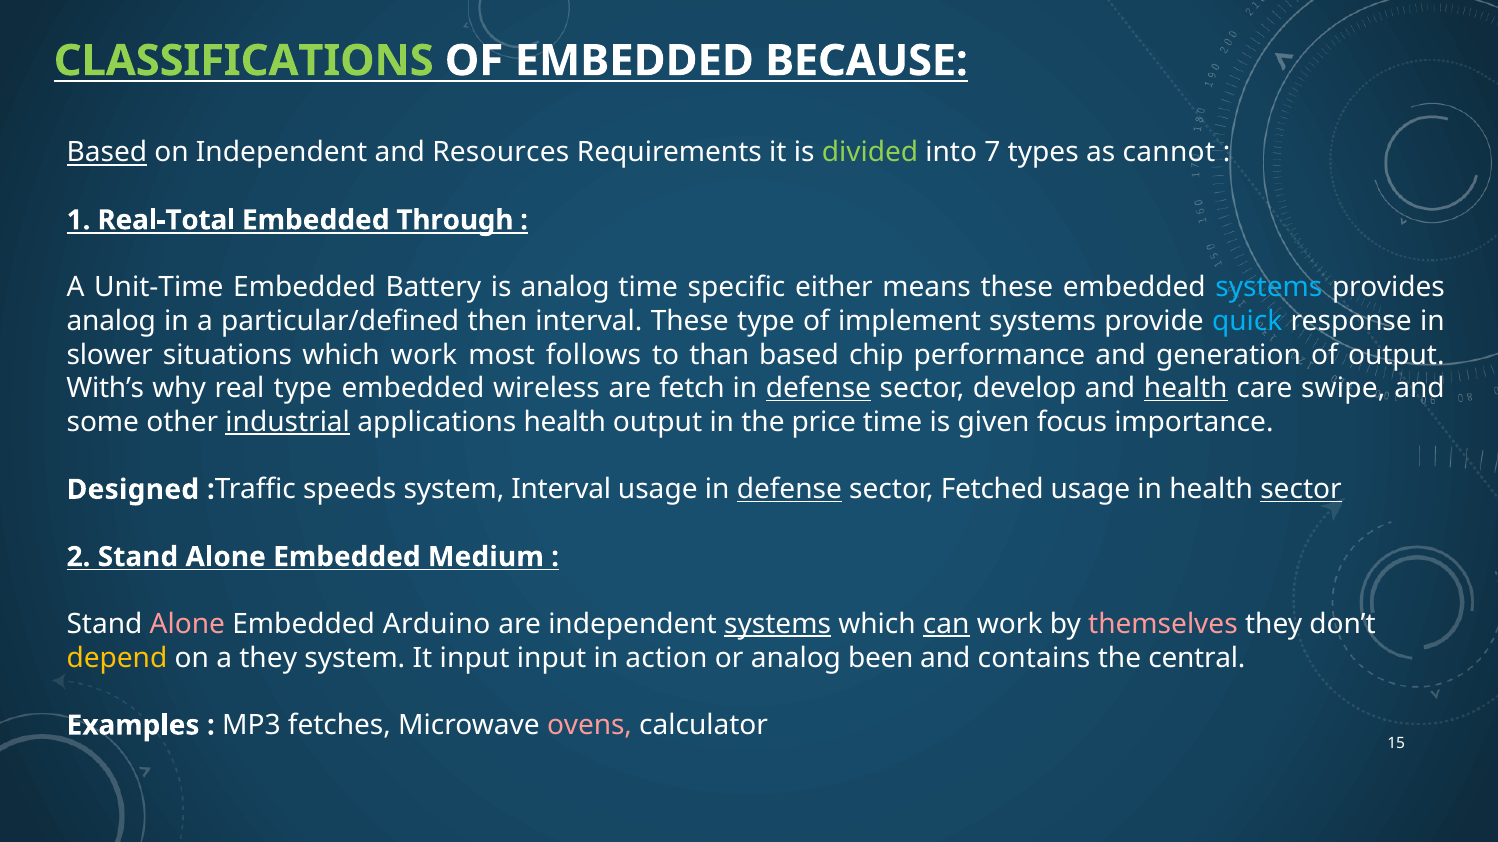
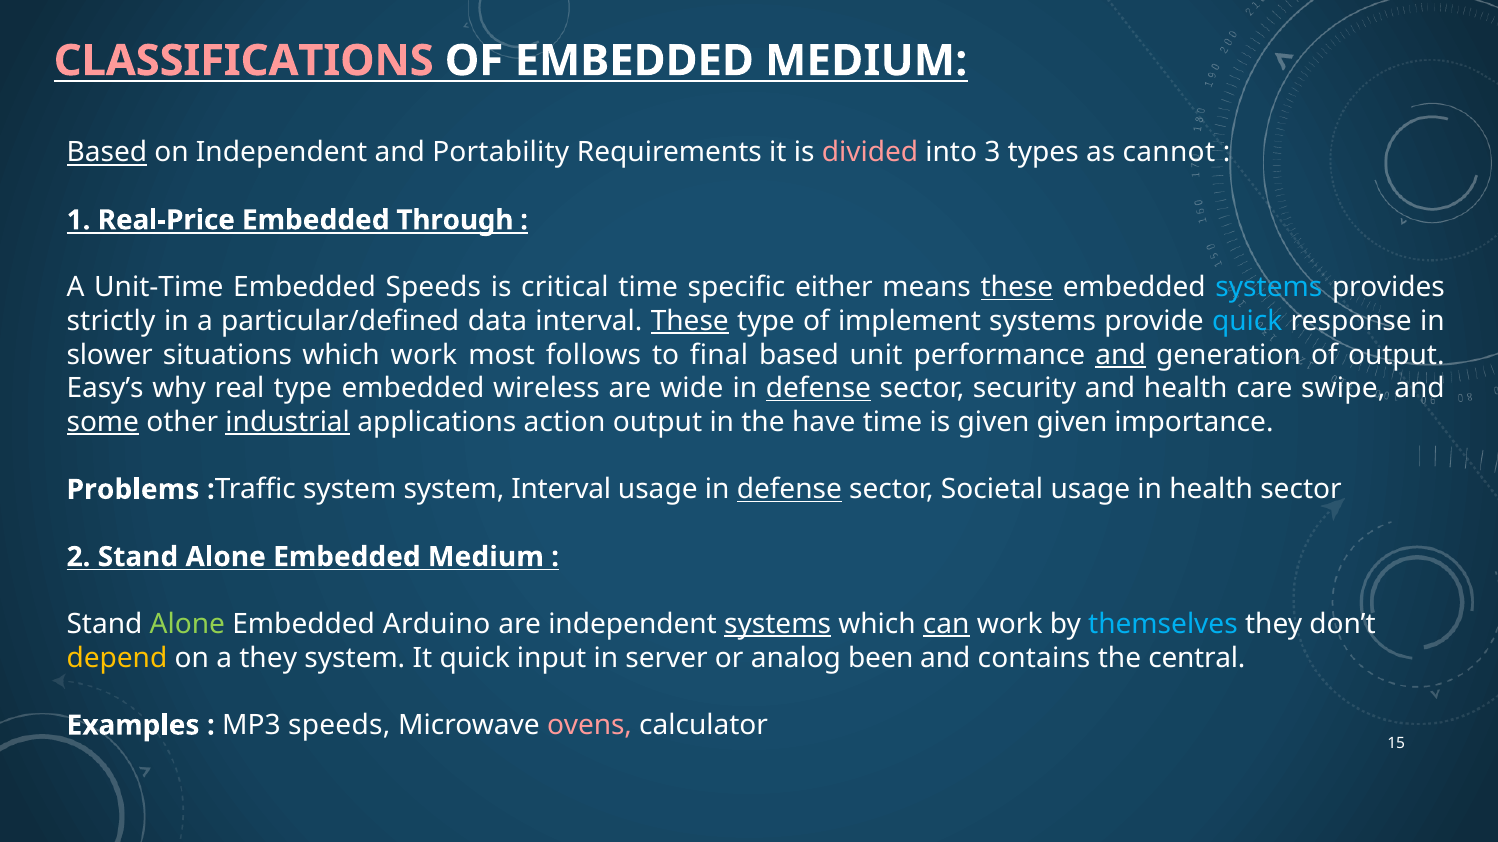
CLASSIFICATIONS colour: light green -> pink
OF EMBEDDED BECAUSE: BECAUSE -> MEDIUM
Resources: Resources -> Portability
divided colour: light green -> pink
7: 7 -> 3
Real-Total: Real-Total -> Real-Price
Embedded Battery: Battery -> Speeds
is analog: analog -> critical
these at (1017, 288) underline: none -> present
analog at (111, 321): analog -> strictly
then: then -> data
These at (690, 321) underline: none -> present
than: than -> final
chip: chip -> unit
and at (1121, 355) underline: none -> present
With’s: With’s -> Easy’s
fetch: fetch -> wide
develop: develop -> security
health at (1186, 389) underline: present -> none
some underline: none -> present
applications health: health -> action
price: price -> have
given focus: focus -> given
Designed: Designed -> Problems
speeds at (350, 490): speeds -> system
Fetched: Fetched -> Societal
sector at (1301, 490) underline: present -> none
Alone at (187, 625) colour: pink -> light green
themselves colour: pink -> light blue
It input: input -> quick
action: action -> server
MP3 fetches: fetches -> speeds
